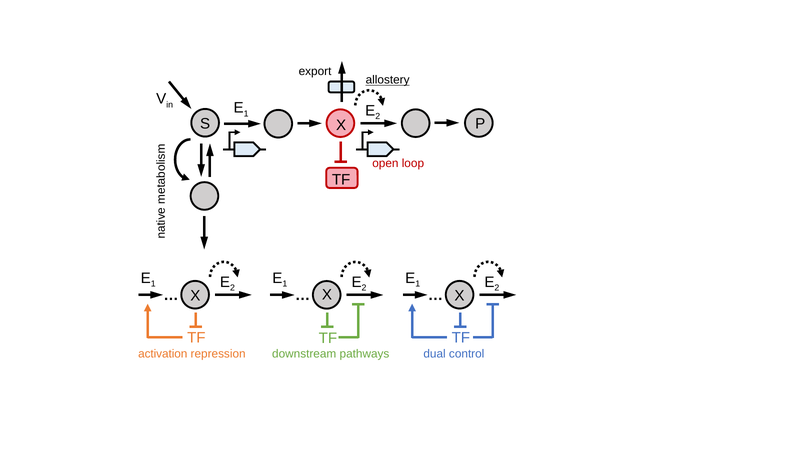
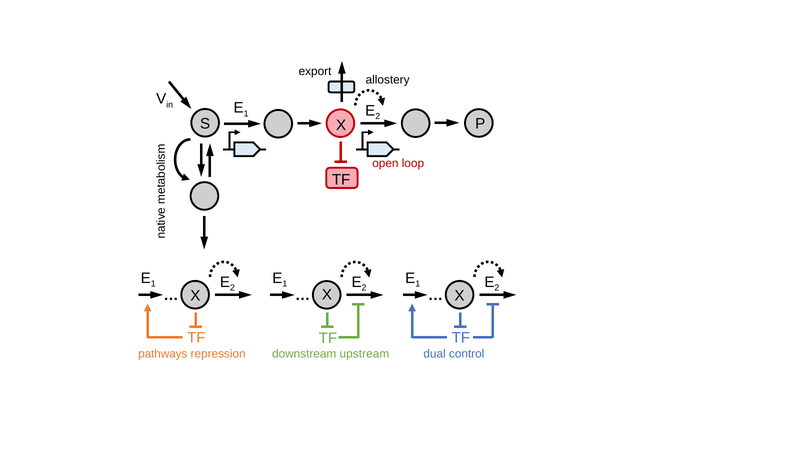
allostery underline: present -> none
activation: activation -> pathways
pathways: pathways -> upstream
